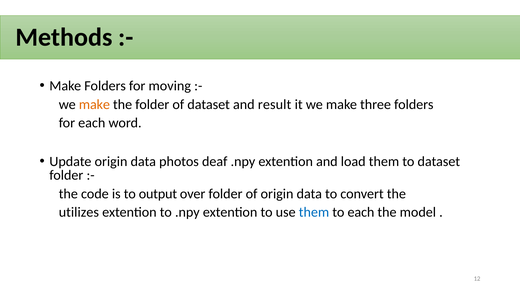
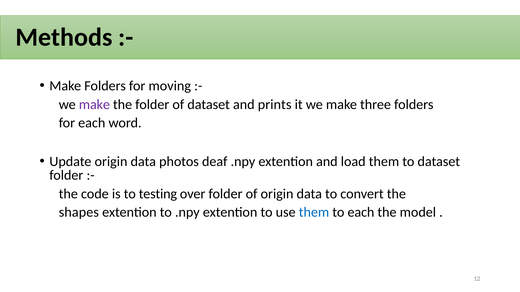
make at (94, 105) colour: orange -> purple
result: result -> prints
output: output -> testing
utilizes: utilizes -> shapes
